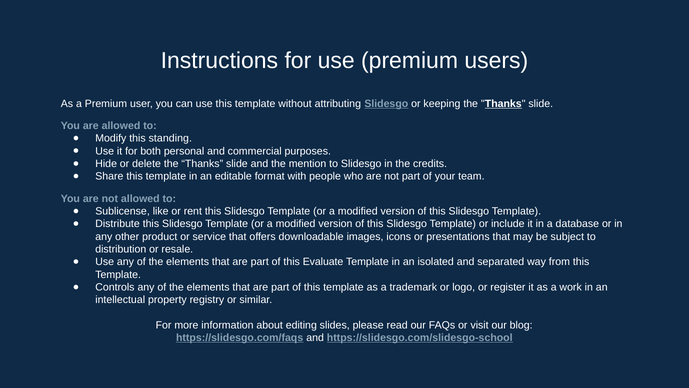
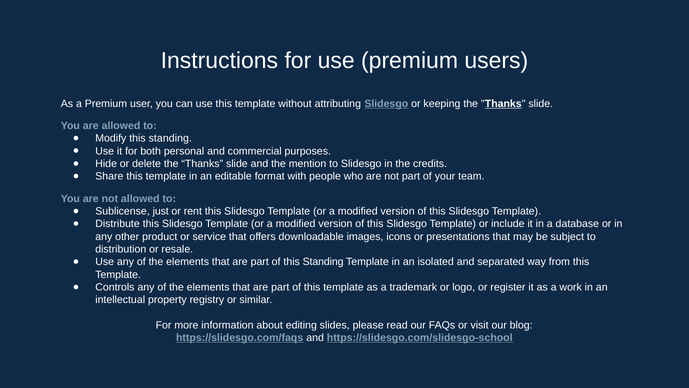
like: like -> just
of this Evaluate: Evaluate -> Standing
